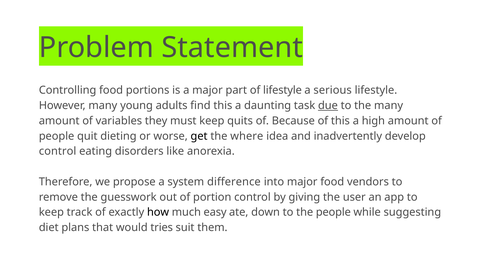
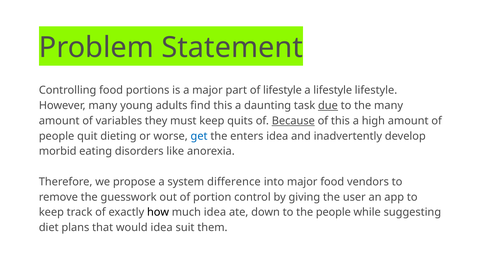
a serious: serious -> lifestyle
Because underline: none -> present
get colour: black -> blue
where: where -> enters
control at (58, 151): control -> morbid
much easy: easy -> idea
would tries: tries -> idea
